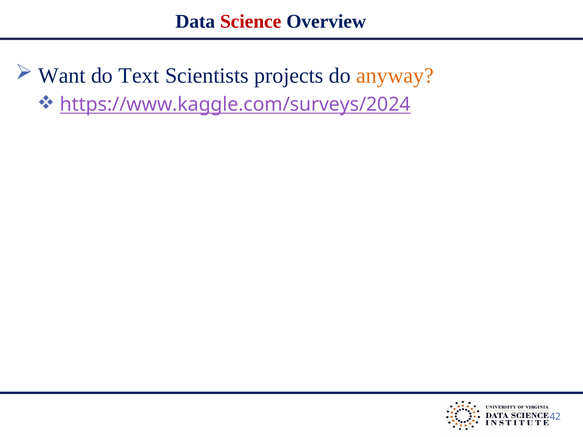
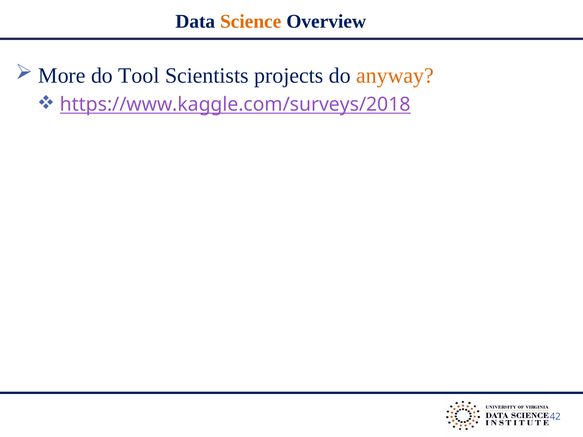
Science colour: red -> orange
Want: Want -> More
Text: Text -> Tool
https://www.kaggle.com/surveys/2024: https://www.kaggle.com/surveys/2024 -> https://www.kaggle.com/surveys/2018
